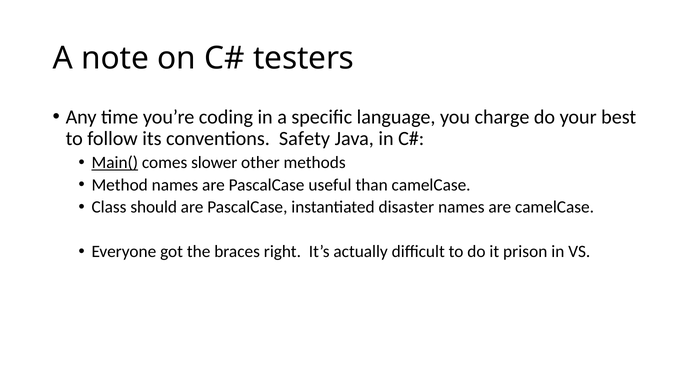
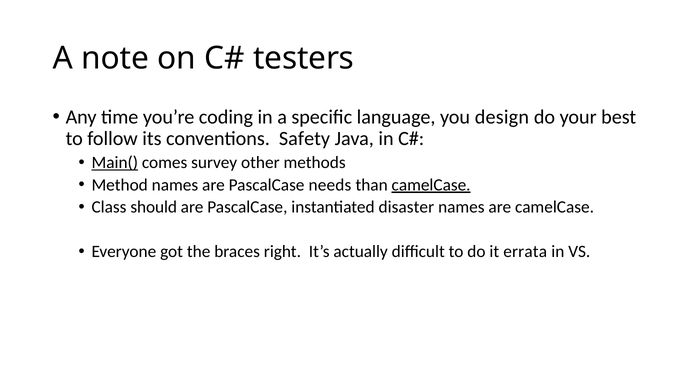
charge: charge -> design
slower: slower -> survey
useful: useful -> needs
camelCase at (431, 185) underline: none -> present
prison: prison -> errata
